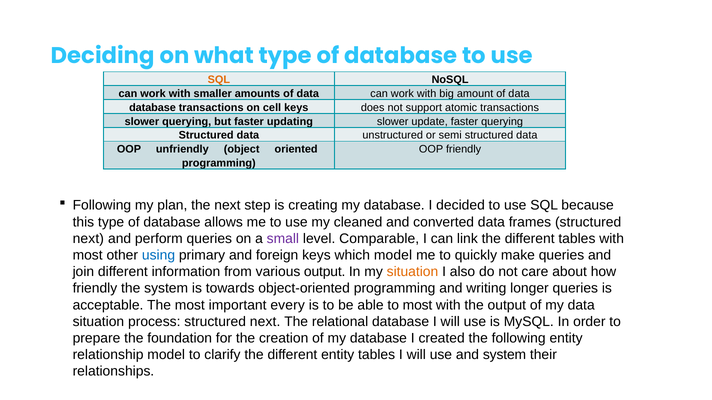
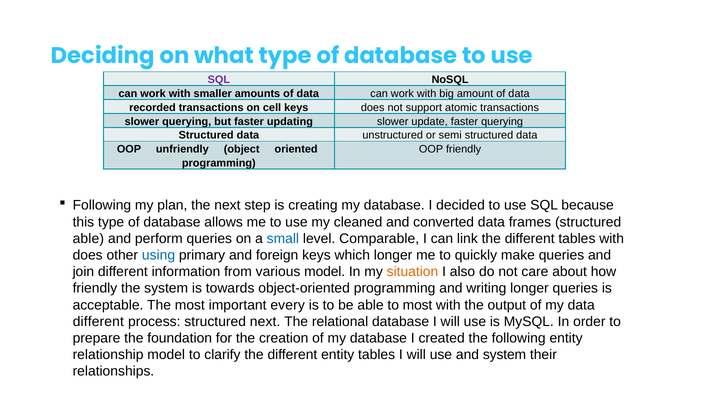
SQL at (219, 80) colour: orange -> purple
database at (152, 108): database -> recorded
next at (88, 239): next -> able
small colour: purple -> blue
most at (88, 256): most -> does
which model: model -> longer
various output: output -> model
situation at (98, 322): situation -> different
